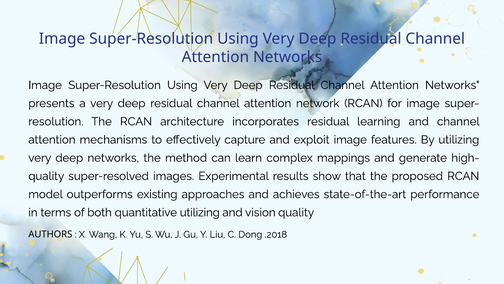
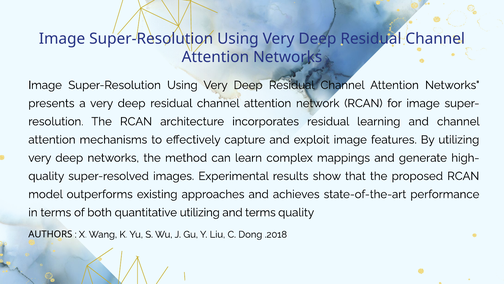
and vision: vision -> terms
